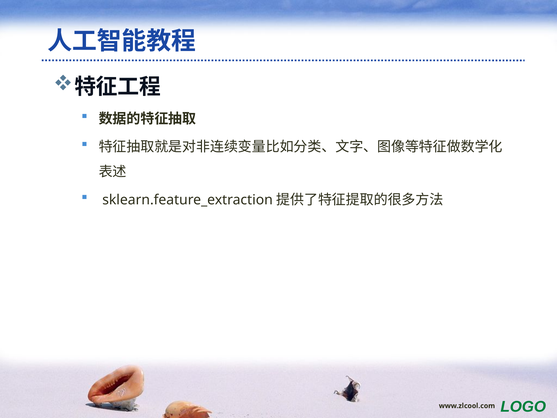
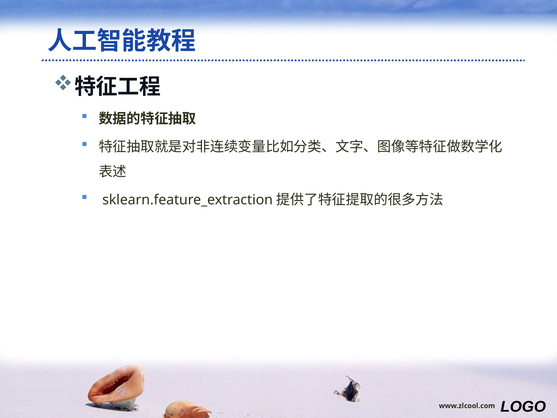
LOGO colour: green -> black
